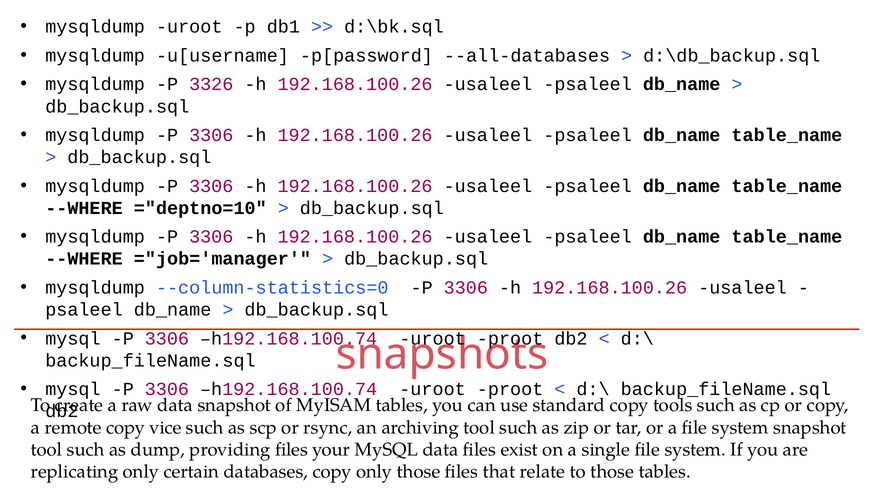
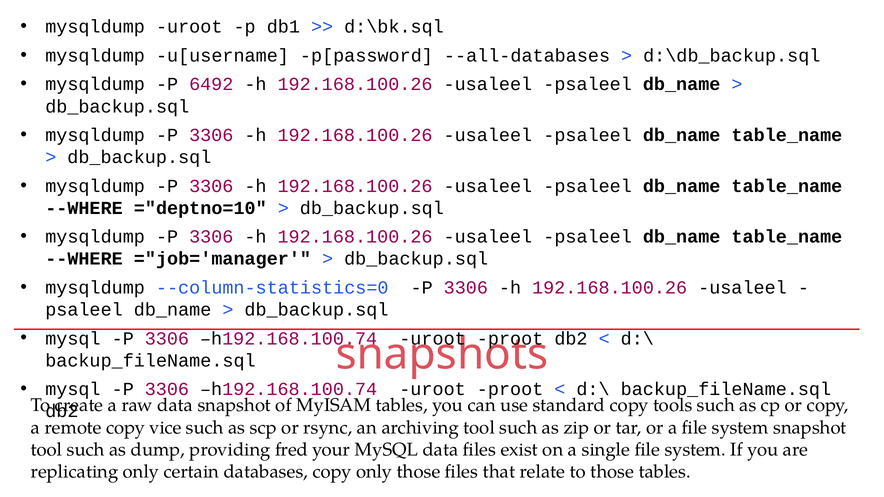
3326: 3326 -> 6492
providing files: files -> fred
